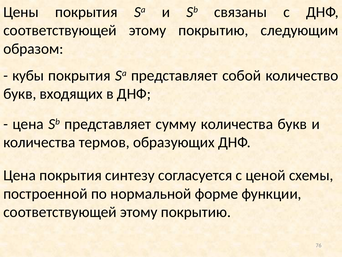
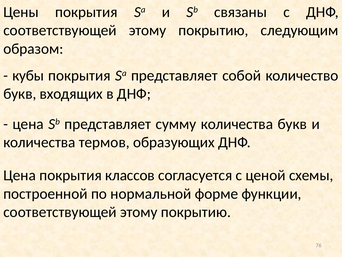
синтезу: синтезу -> классов
